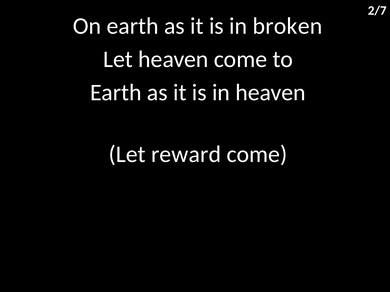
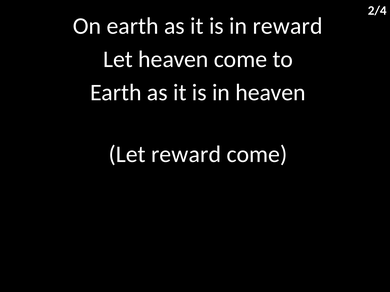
2/7: 2/7 -> 2/4
in broken: broken -> reward
